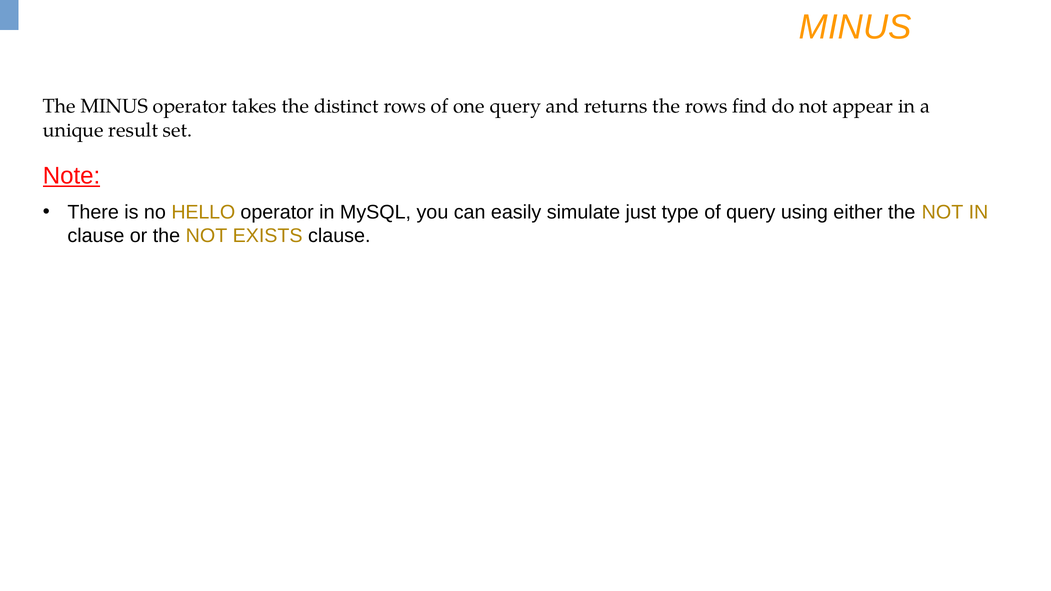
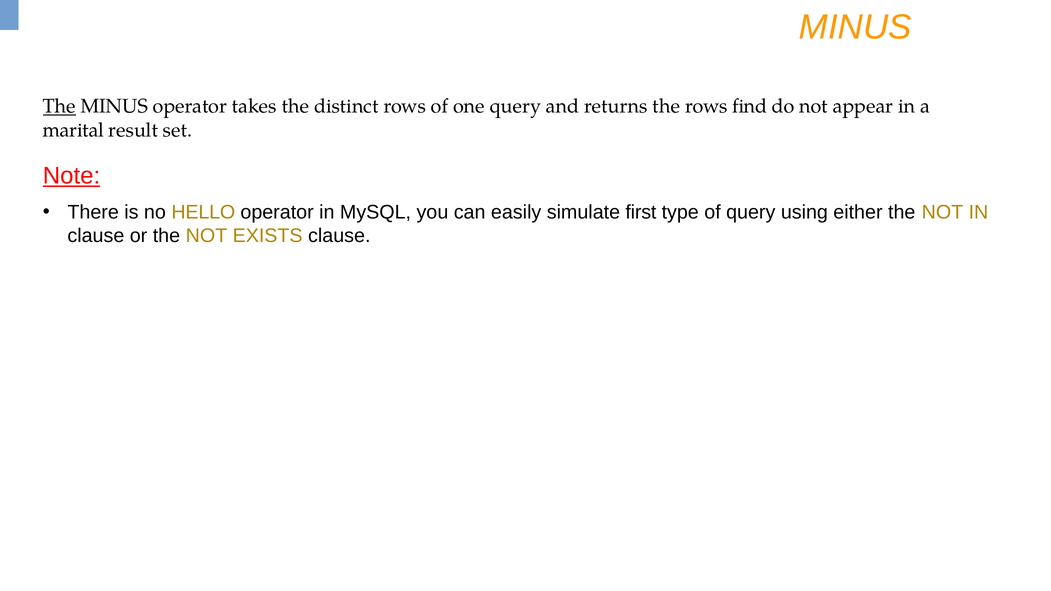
The at (59, 106) underline: none -> present
unique: unique -> marital
just: just -> first
